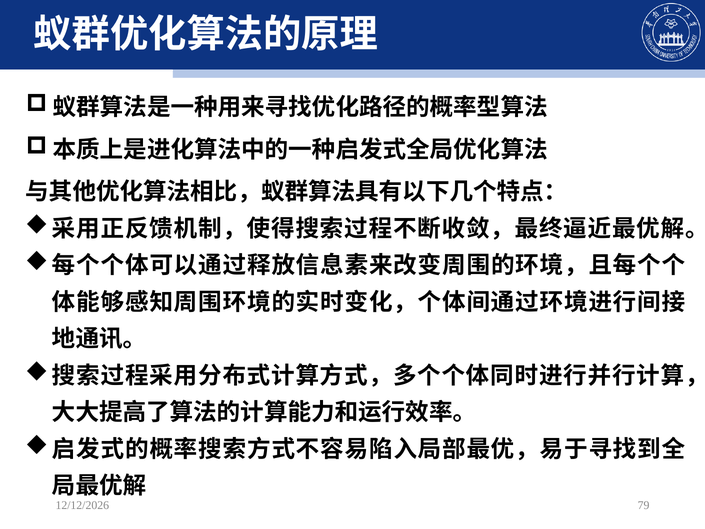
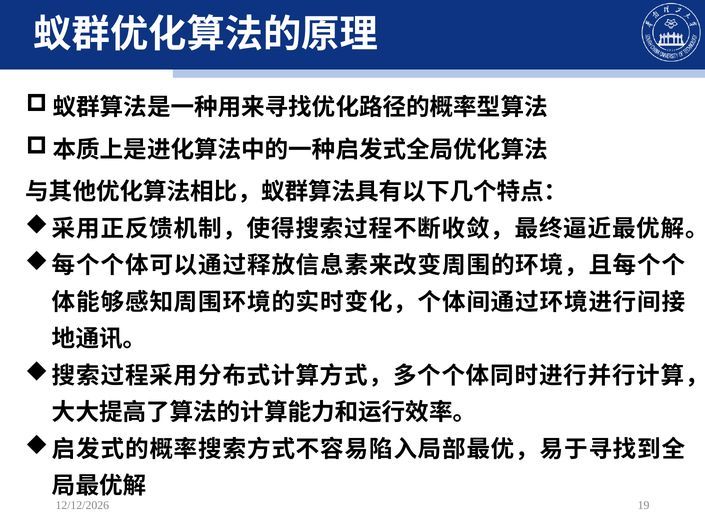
79: 79 -> 19
